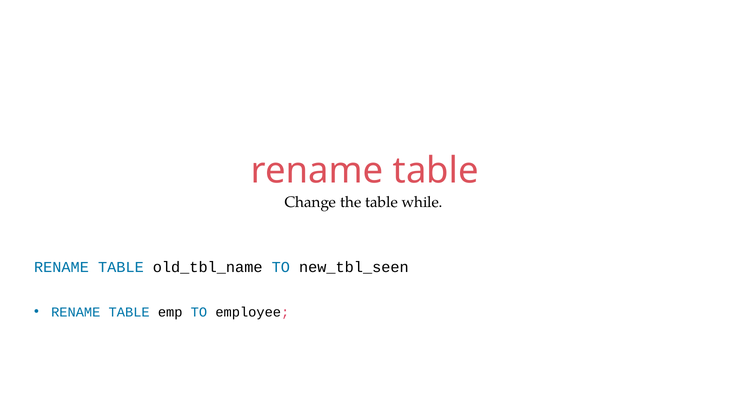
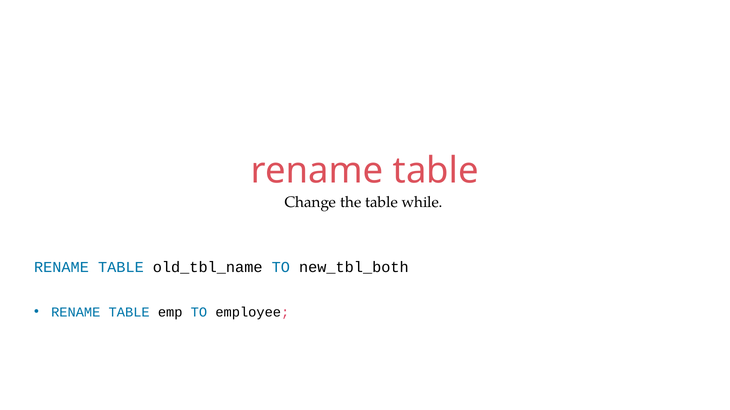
new_tbl_seen: new_tbl_seen -> new_tbl_both
